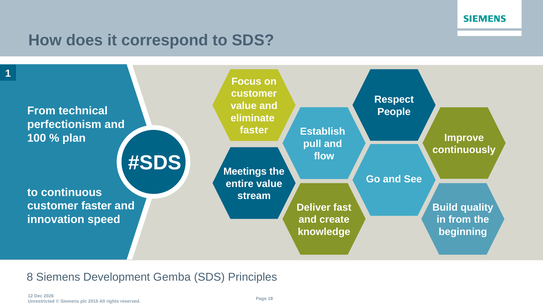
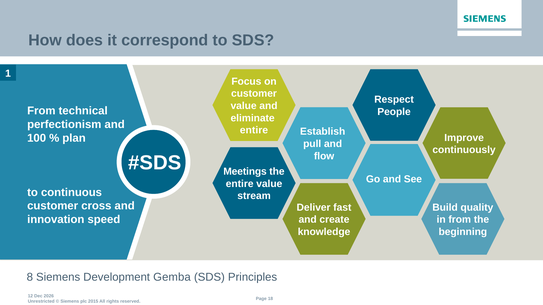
faster at (254, 130): faster -> entire
customer faster: faster -> cross
